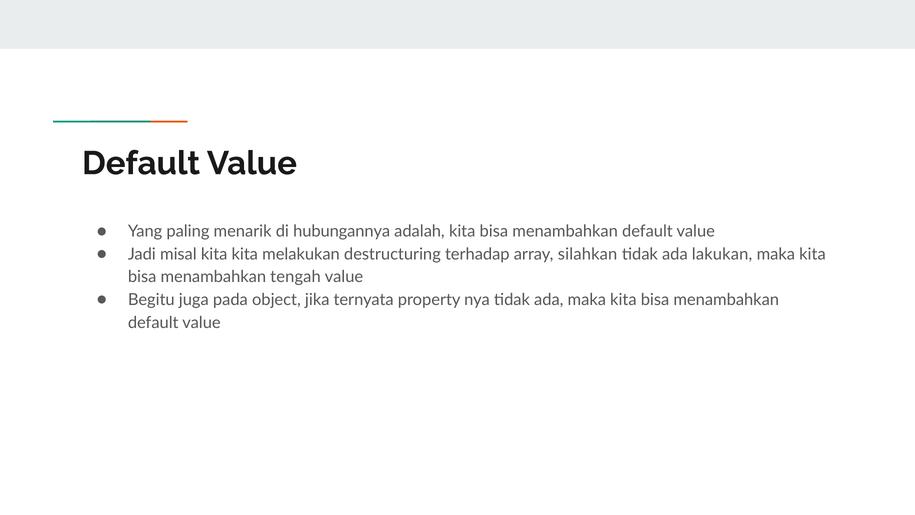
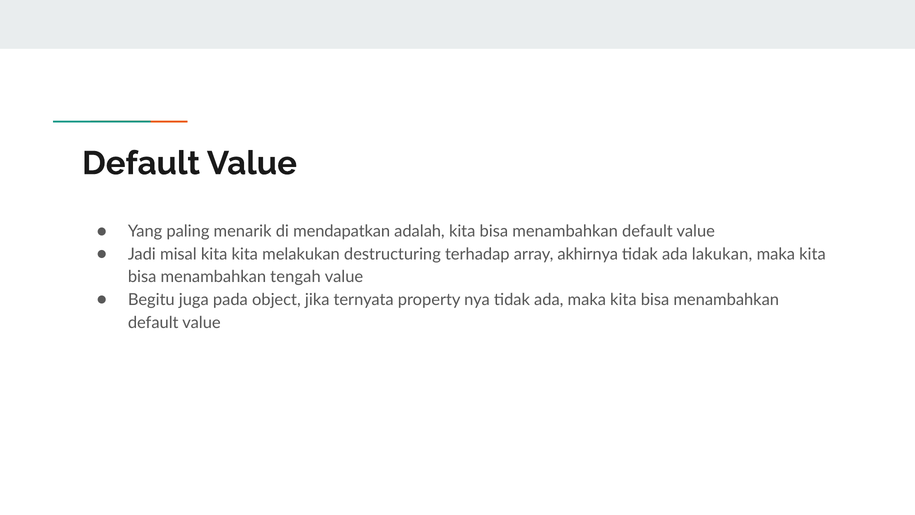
hubungannya: hubungannya -> mendapatkan
silahkan: silahkan -> akhirnya
